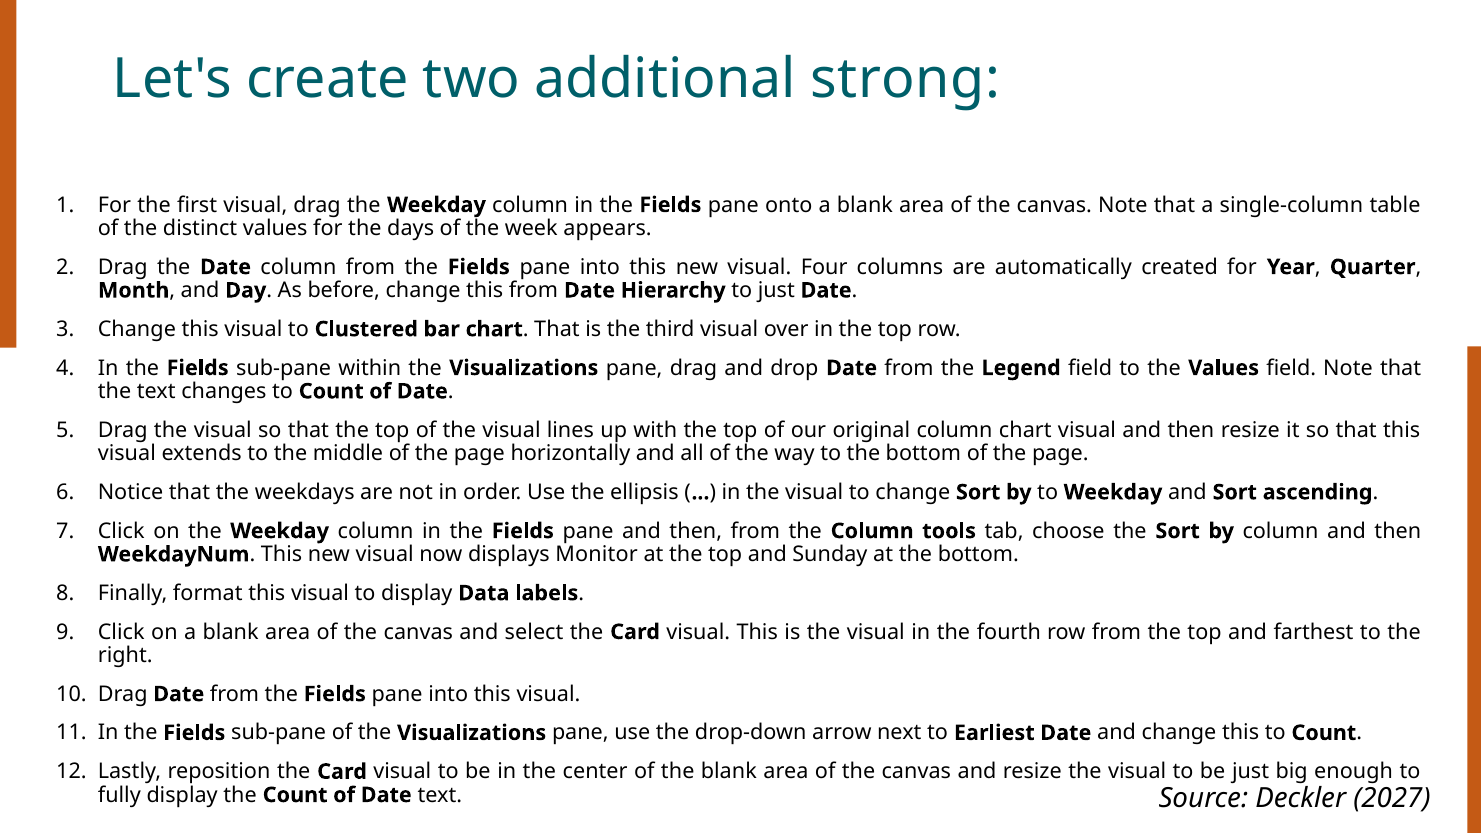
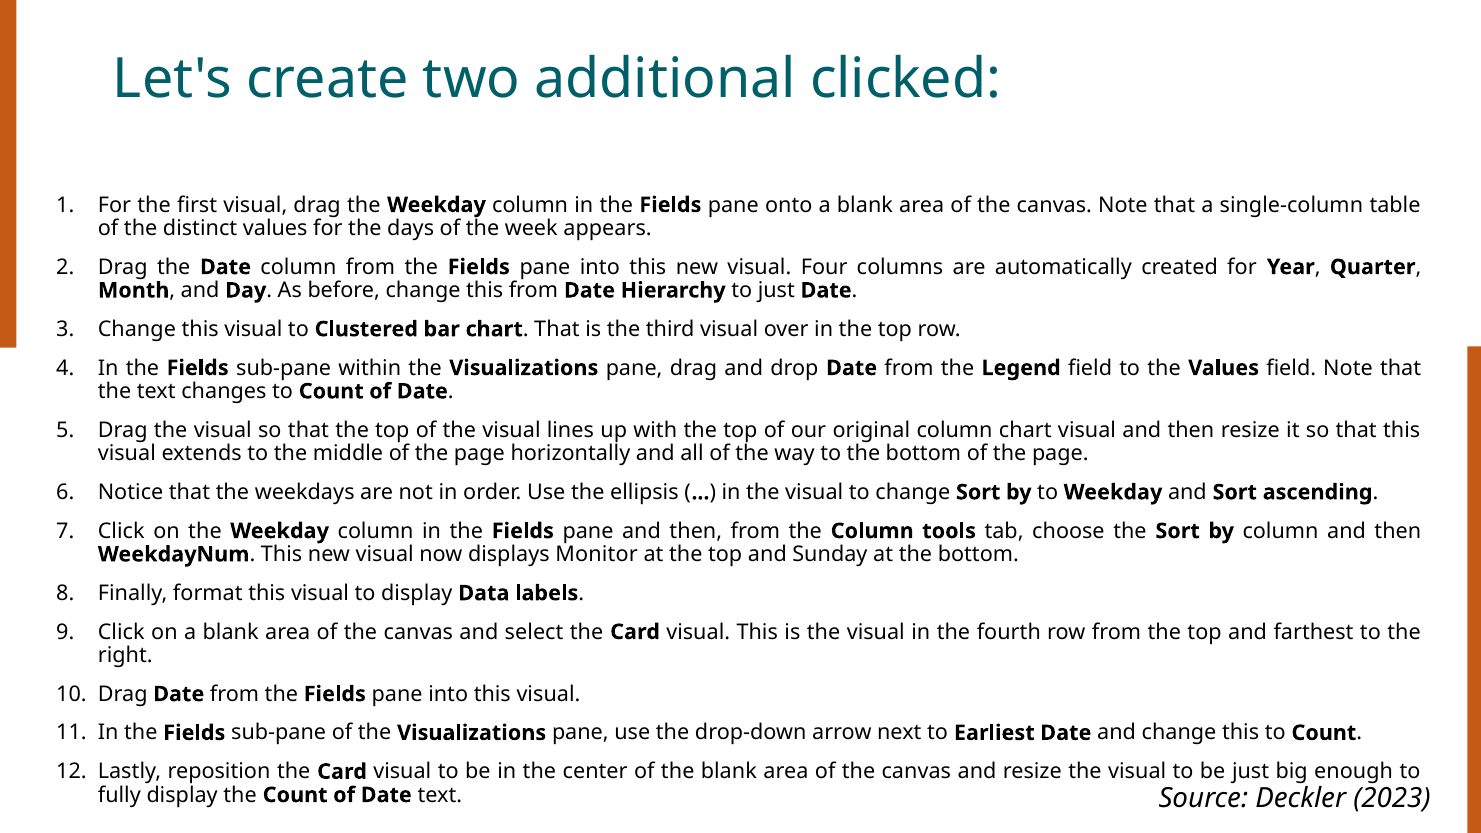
strong: strong -> clicked
2027: 2027 -> 2023
